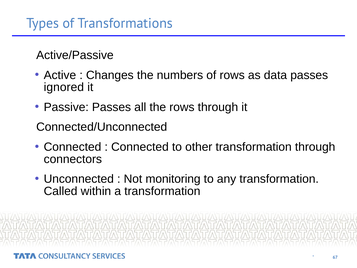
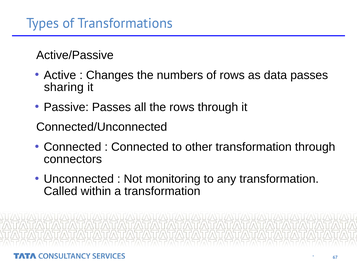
ignored: ignored -> sharing
